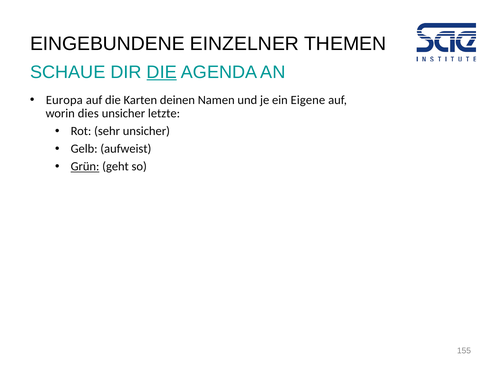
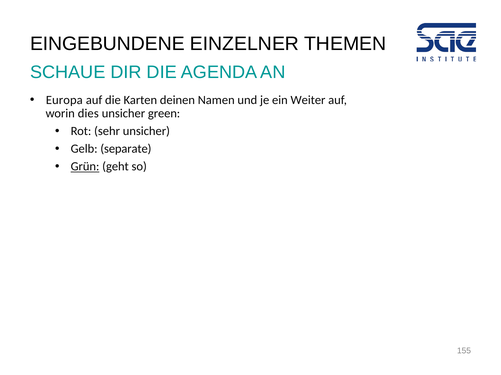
DIE at (162, 72) underline: present -> none
Eigene: Eigene -> Weiter
letzte: letzte -> green
aufweist: aufweist -> separate
